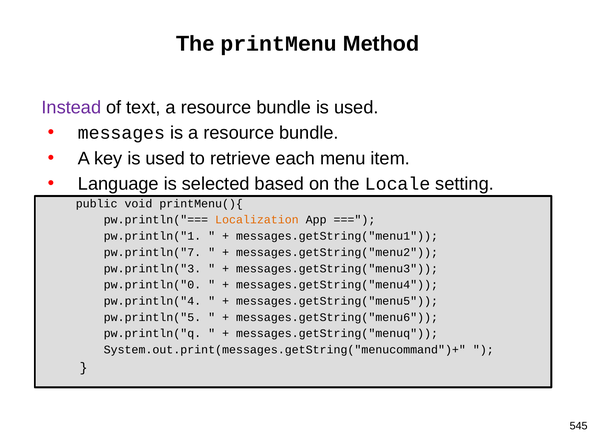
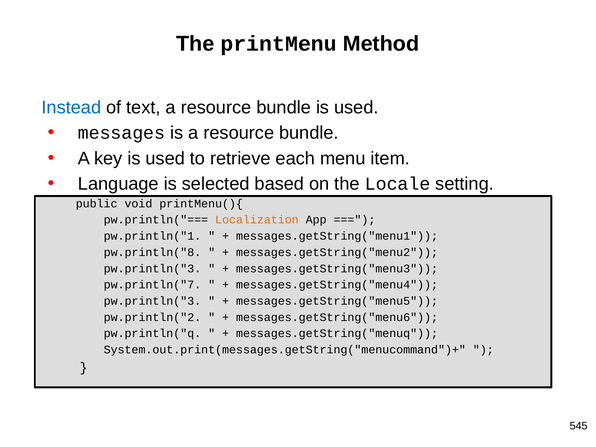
Instead colour: purple -> blue
pw.println("7: pw.println("7 -> pw.println("8
pw.println("0: pw.println("0 -> pw.println("7
pw.println("4 at (152, 301): pw.println("4 -> pw.println("3
pw.println("5: pw.println("5 -> pw.println("2
